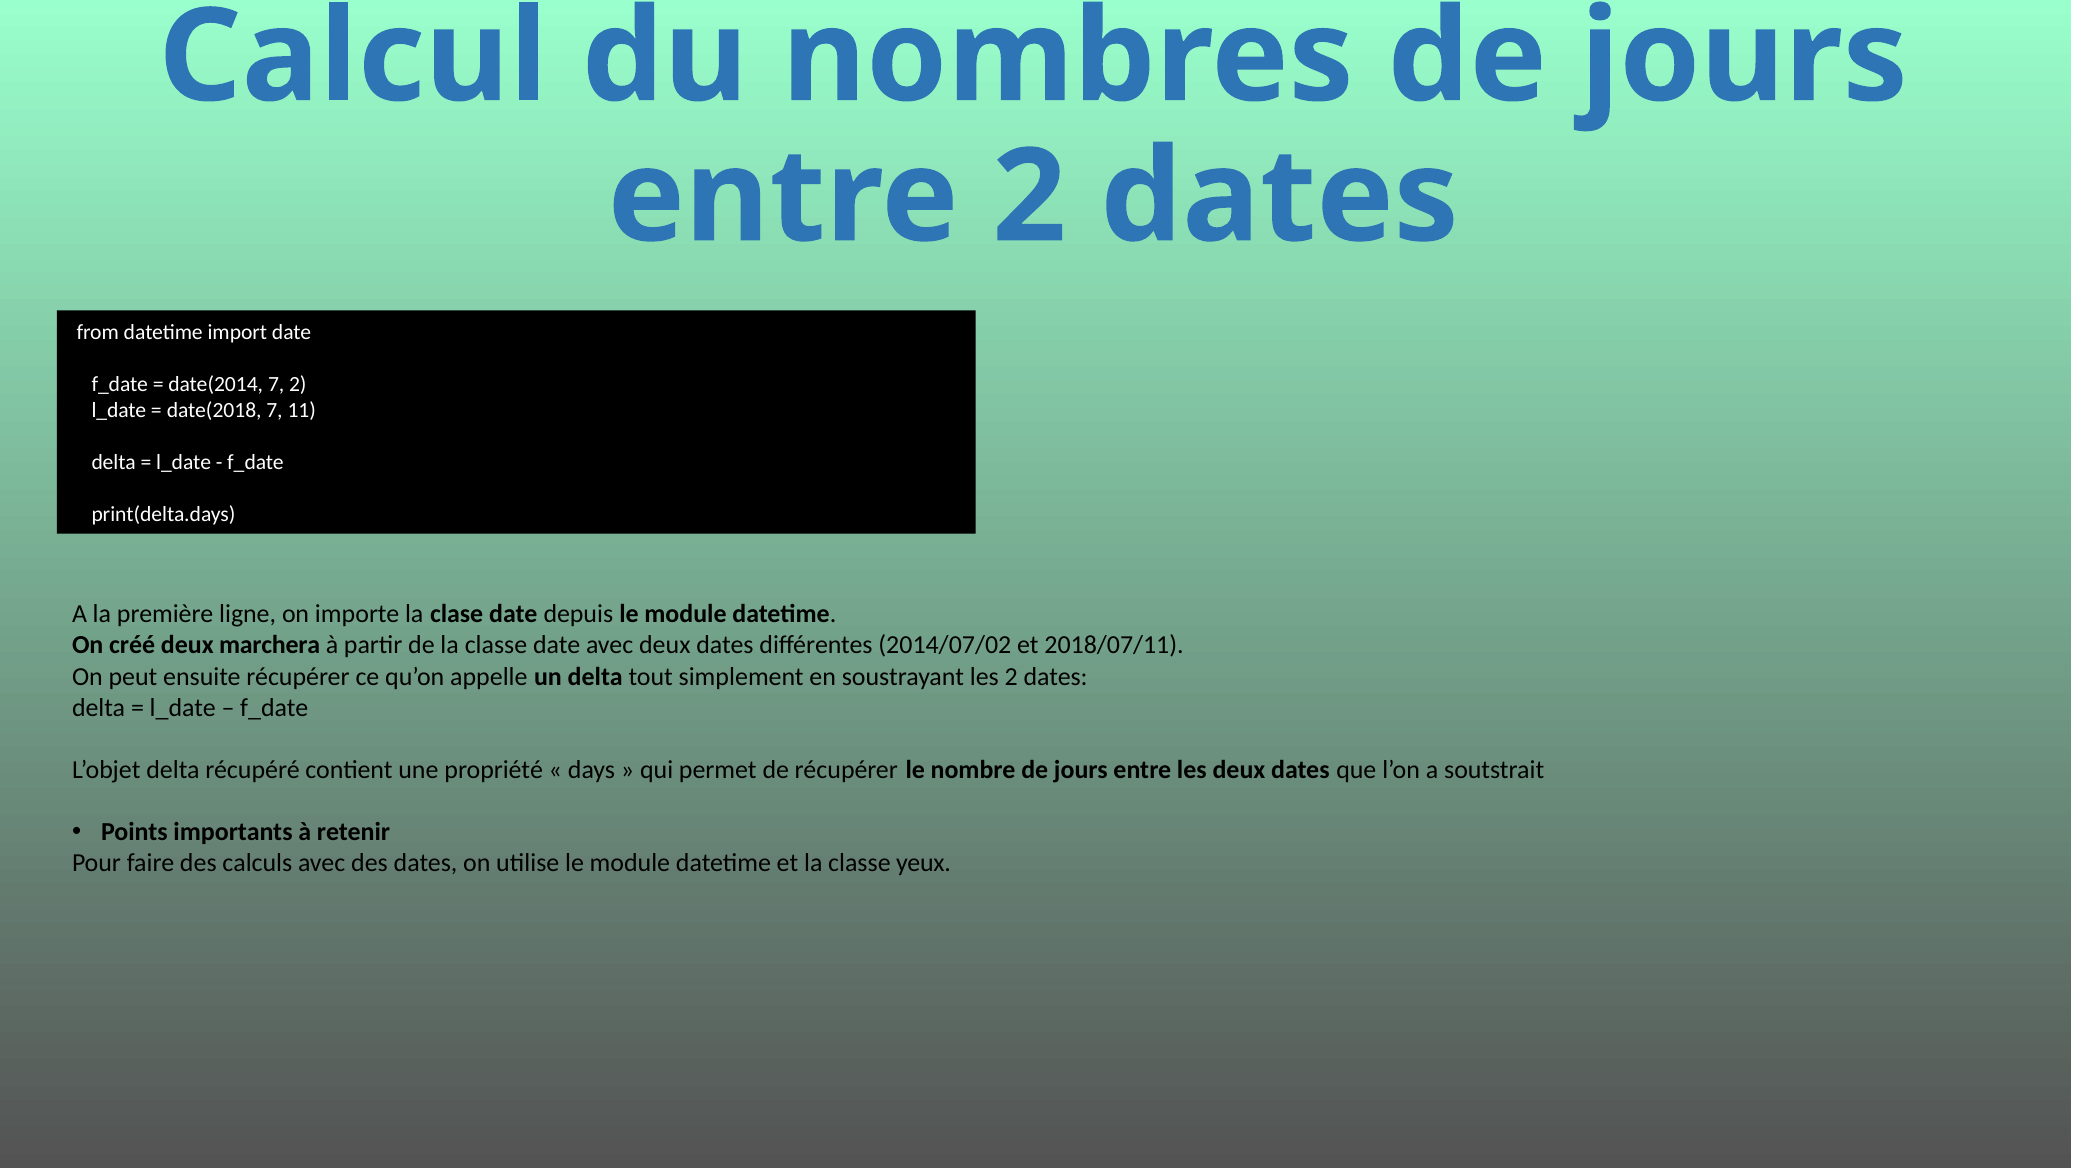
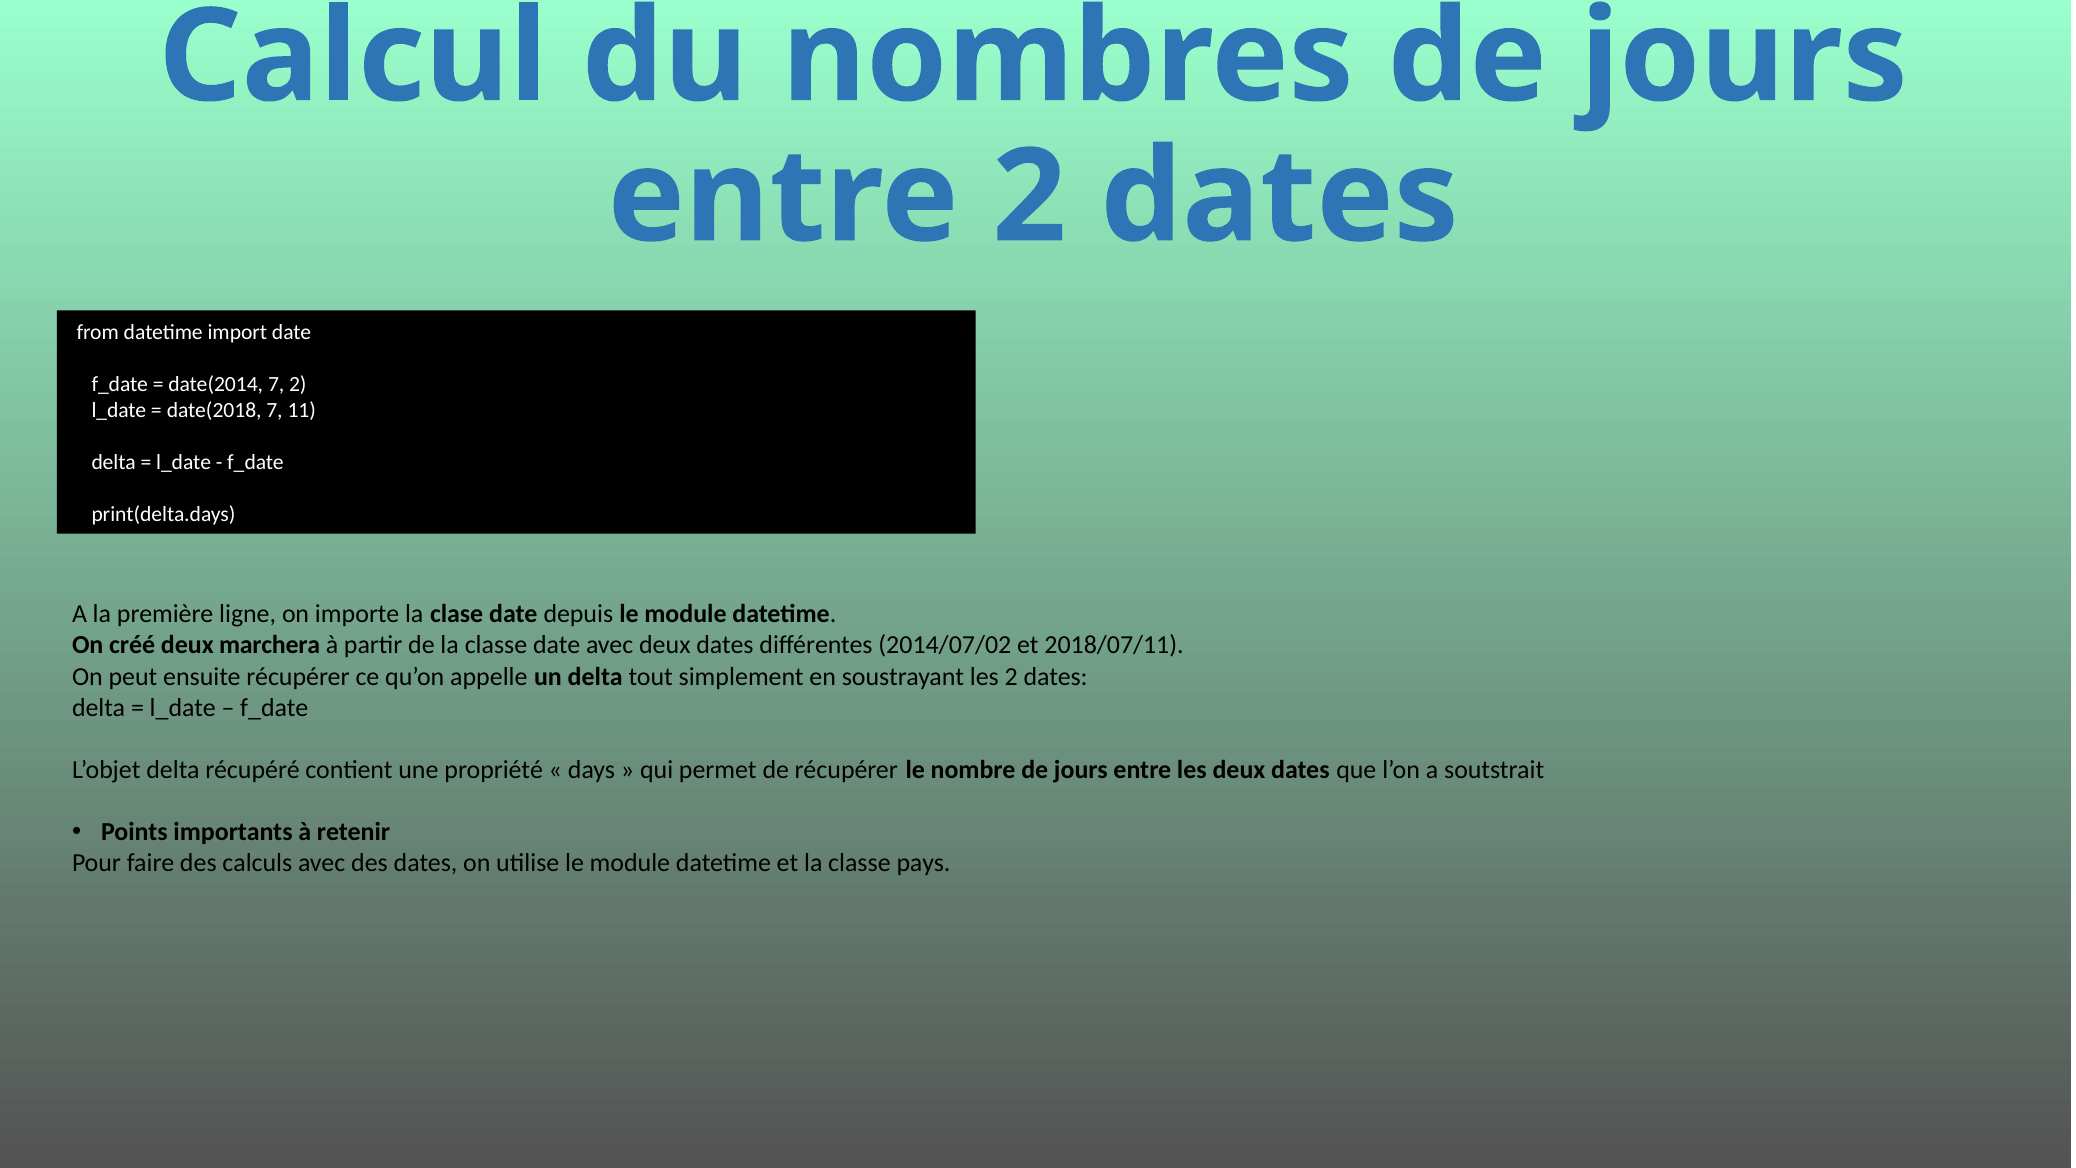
yeux: yeux -> pays
